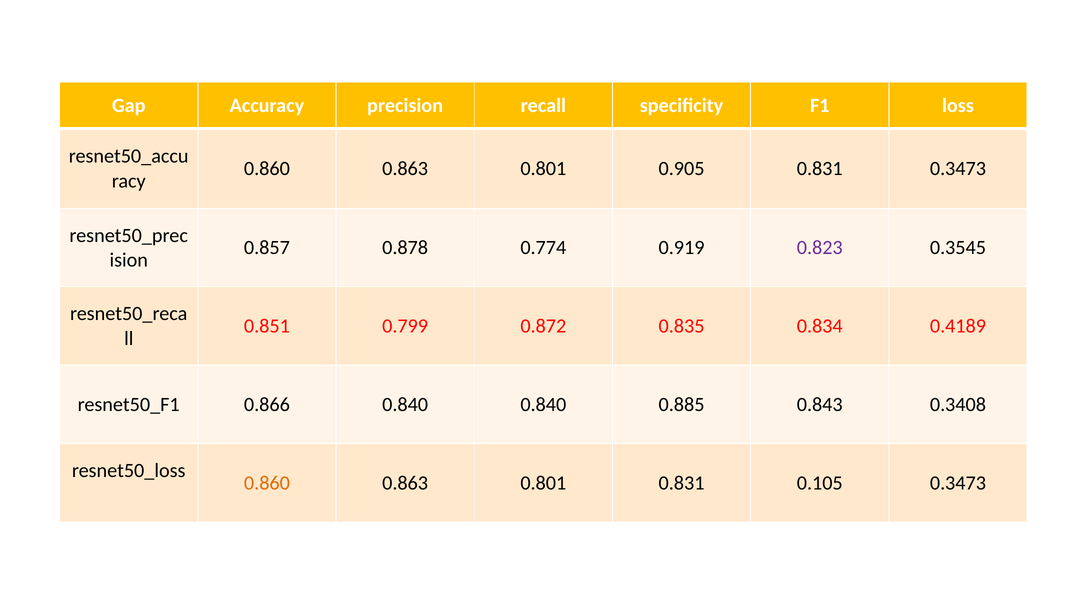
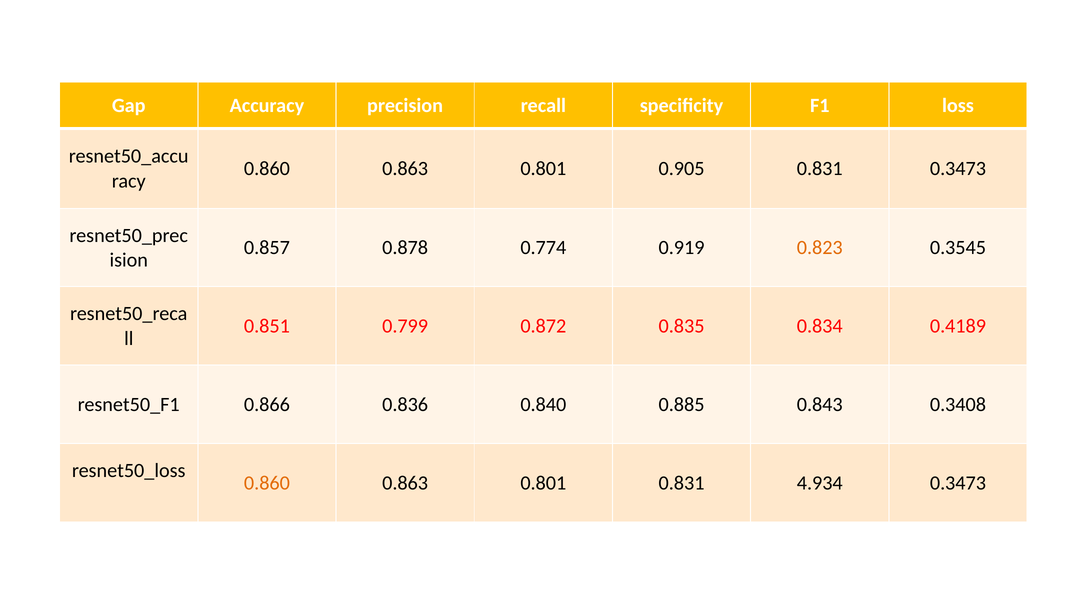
0.823 colour: purple -> orange
0.866 0.840: 0.840 -> 0.836
0.105: 0.105 -> 4.934
